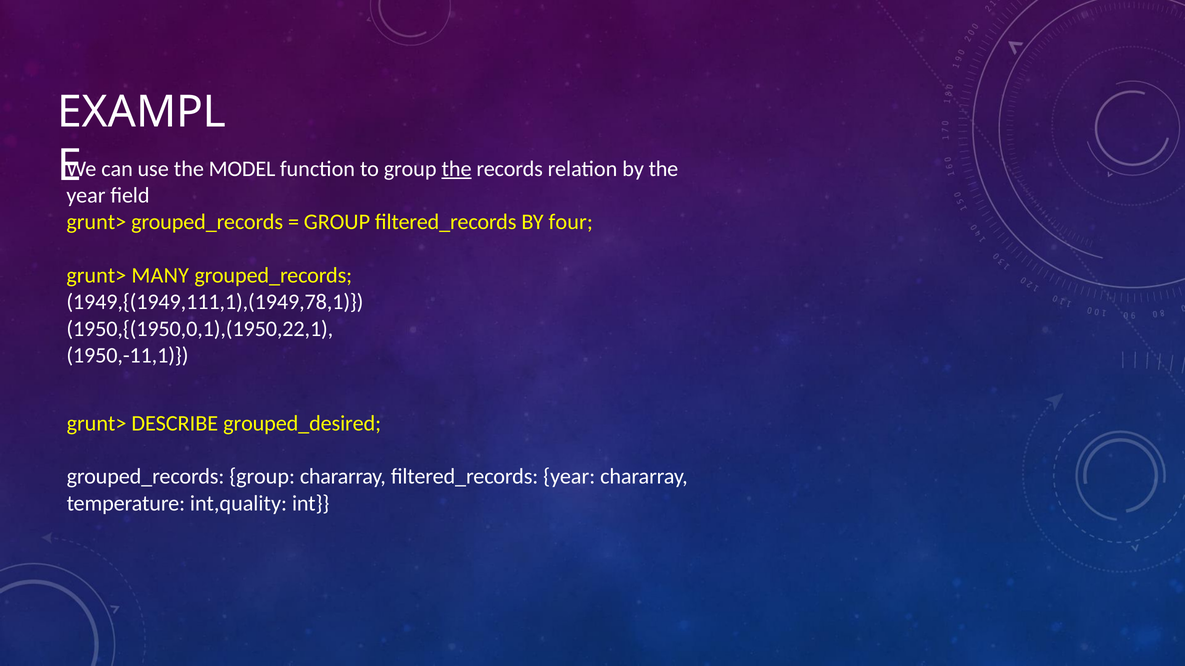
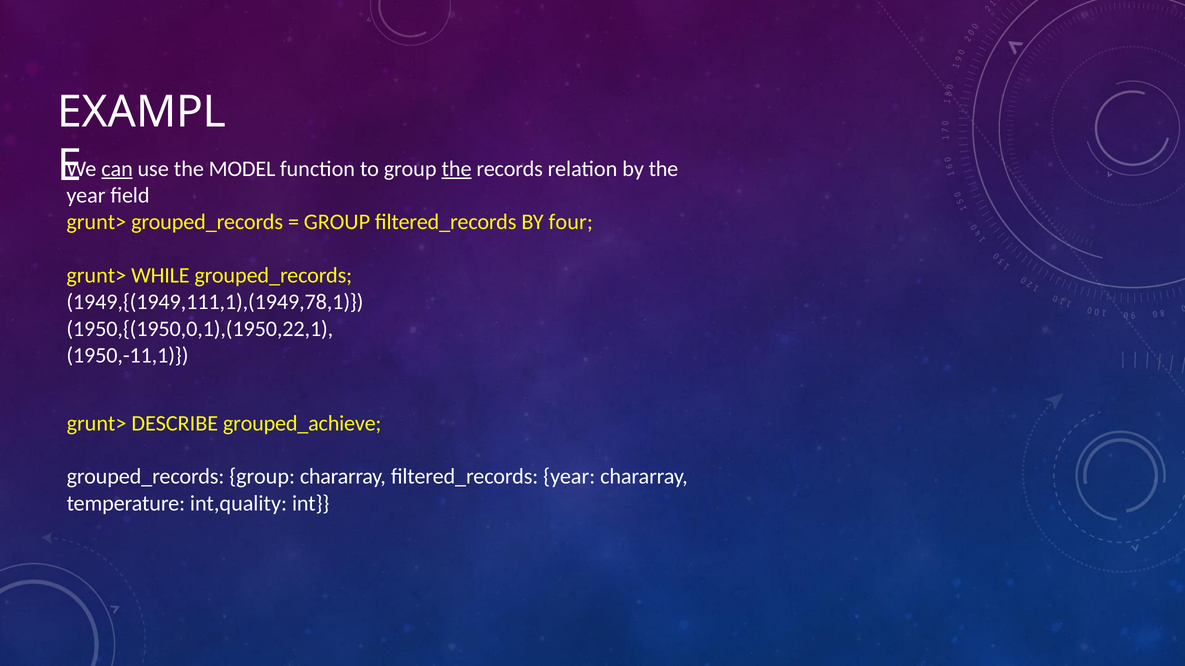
can underline: none -> present
MANY: MANY -> WHILE
grouped_desired: grouped_desired -> grouped_achieve
